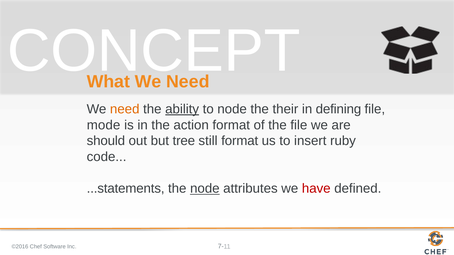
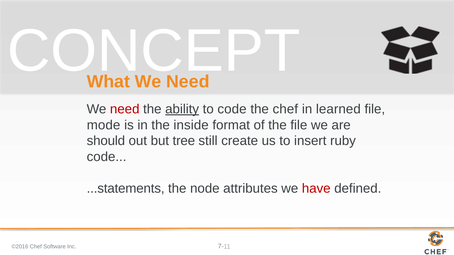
need at (125, 109) colour: orange -> red
to node: node -> code
the their: their -> chef
defining: defining -> learned
action: action -> inside
still format: format -> create
node at (205, 189) underline: present -> none
